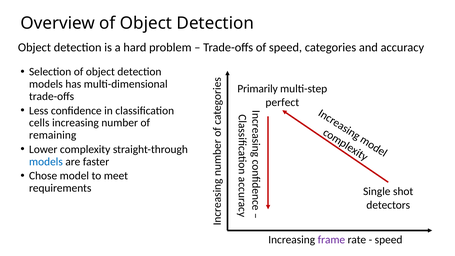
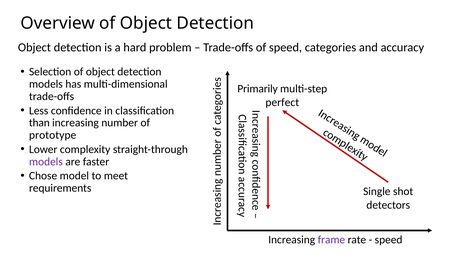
cells: cells -> than
remaining: remaining -> prototype
models at (46, 162) colour: blue -> purple
